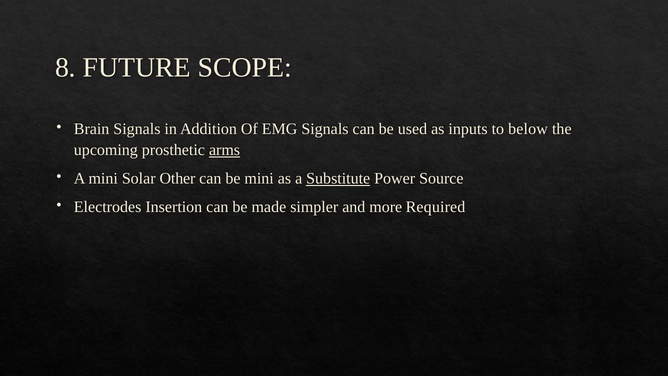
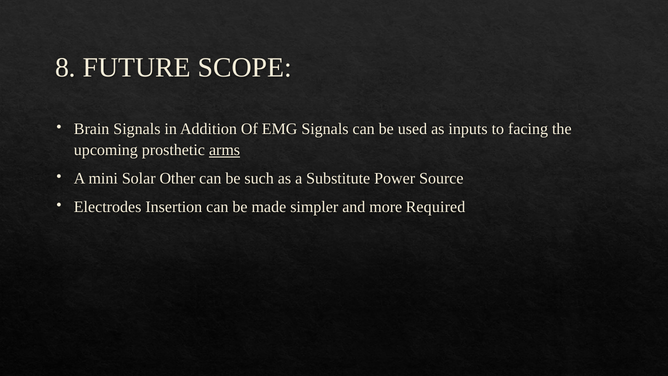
below: below -> facing
be mini: mini -> such
Substitute underline: present -> none
